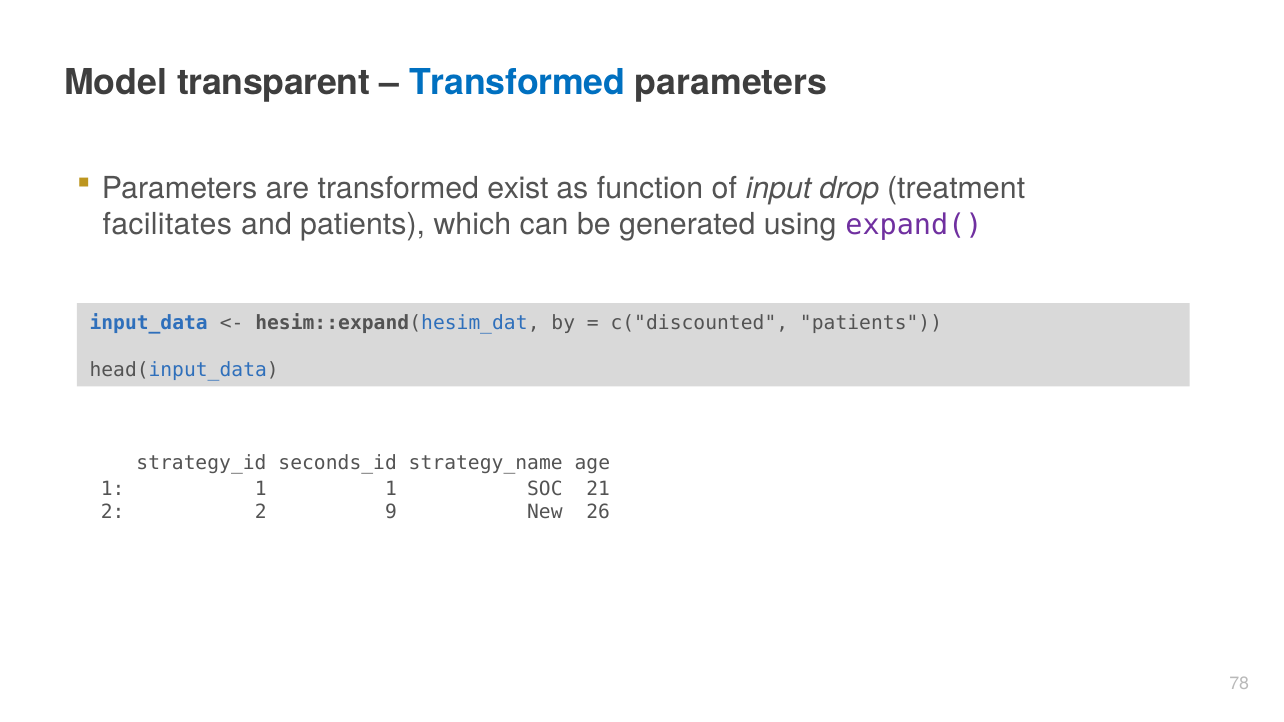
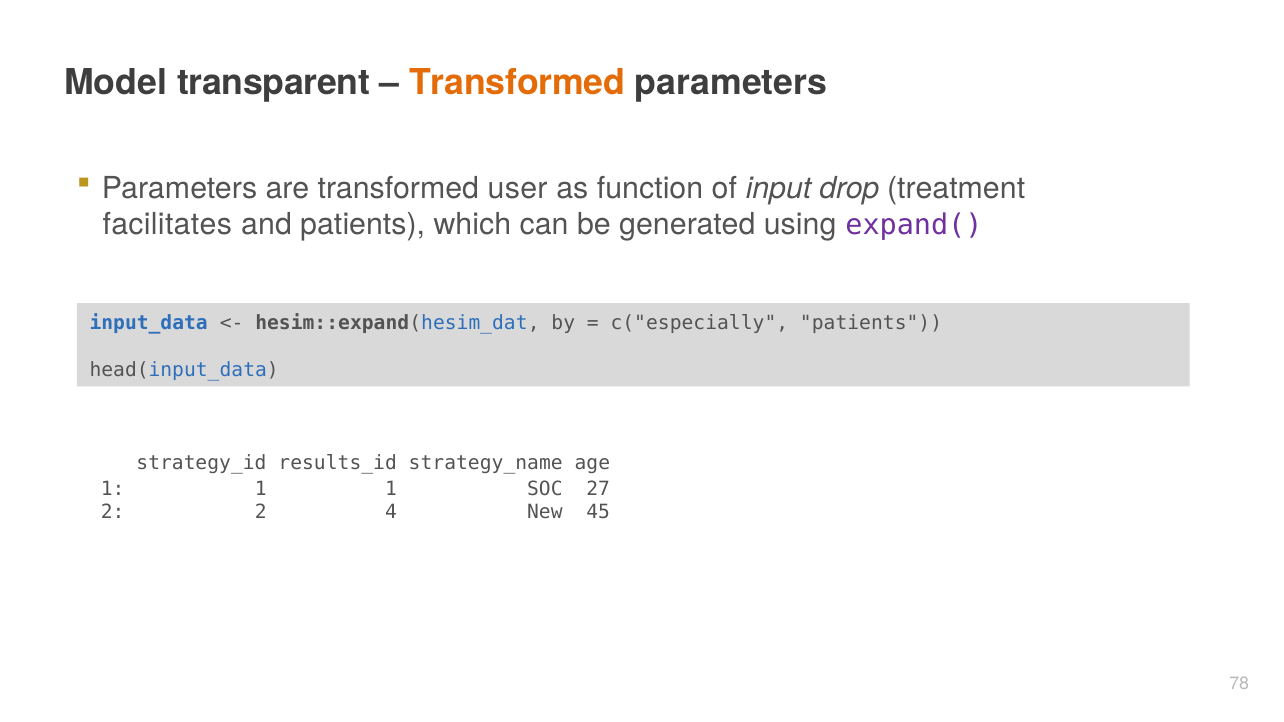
Transformed at (517, 83) colour: blue -> orange
exist: exist -> user
c("discounted: c("discounted -> c("especially
seconds_id: seconds_id -> results_id
21: 21 -> 27
9: 9 -> 4
26: 26 -> 45
